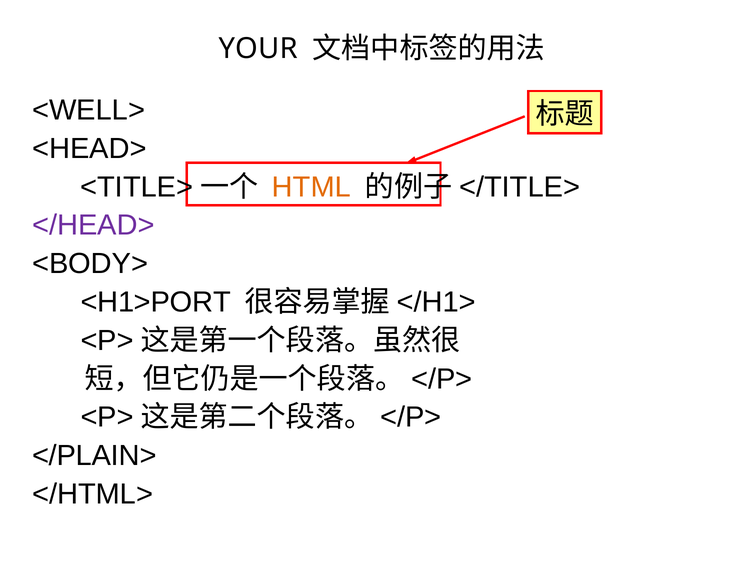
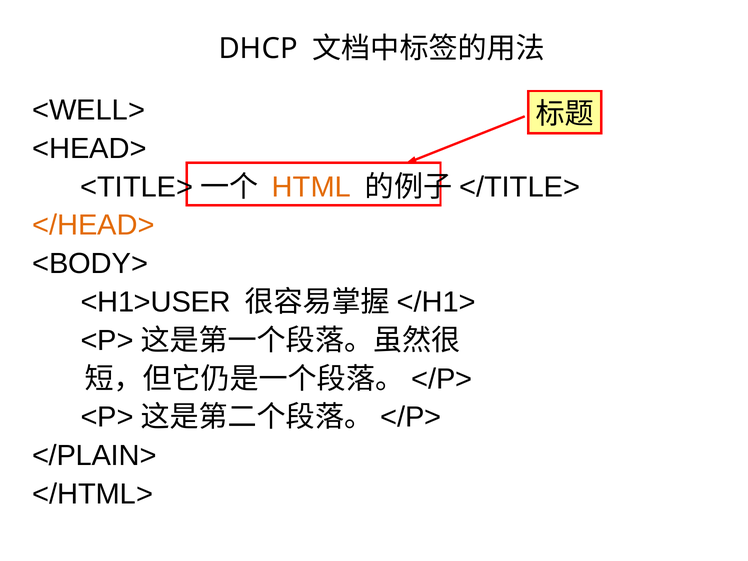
YOUR: YOUR -> DHCP
</HEAD> colour: purple -> orange
<H1>PORT: <H1>PORT -> <H1>USER
